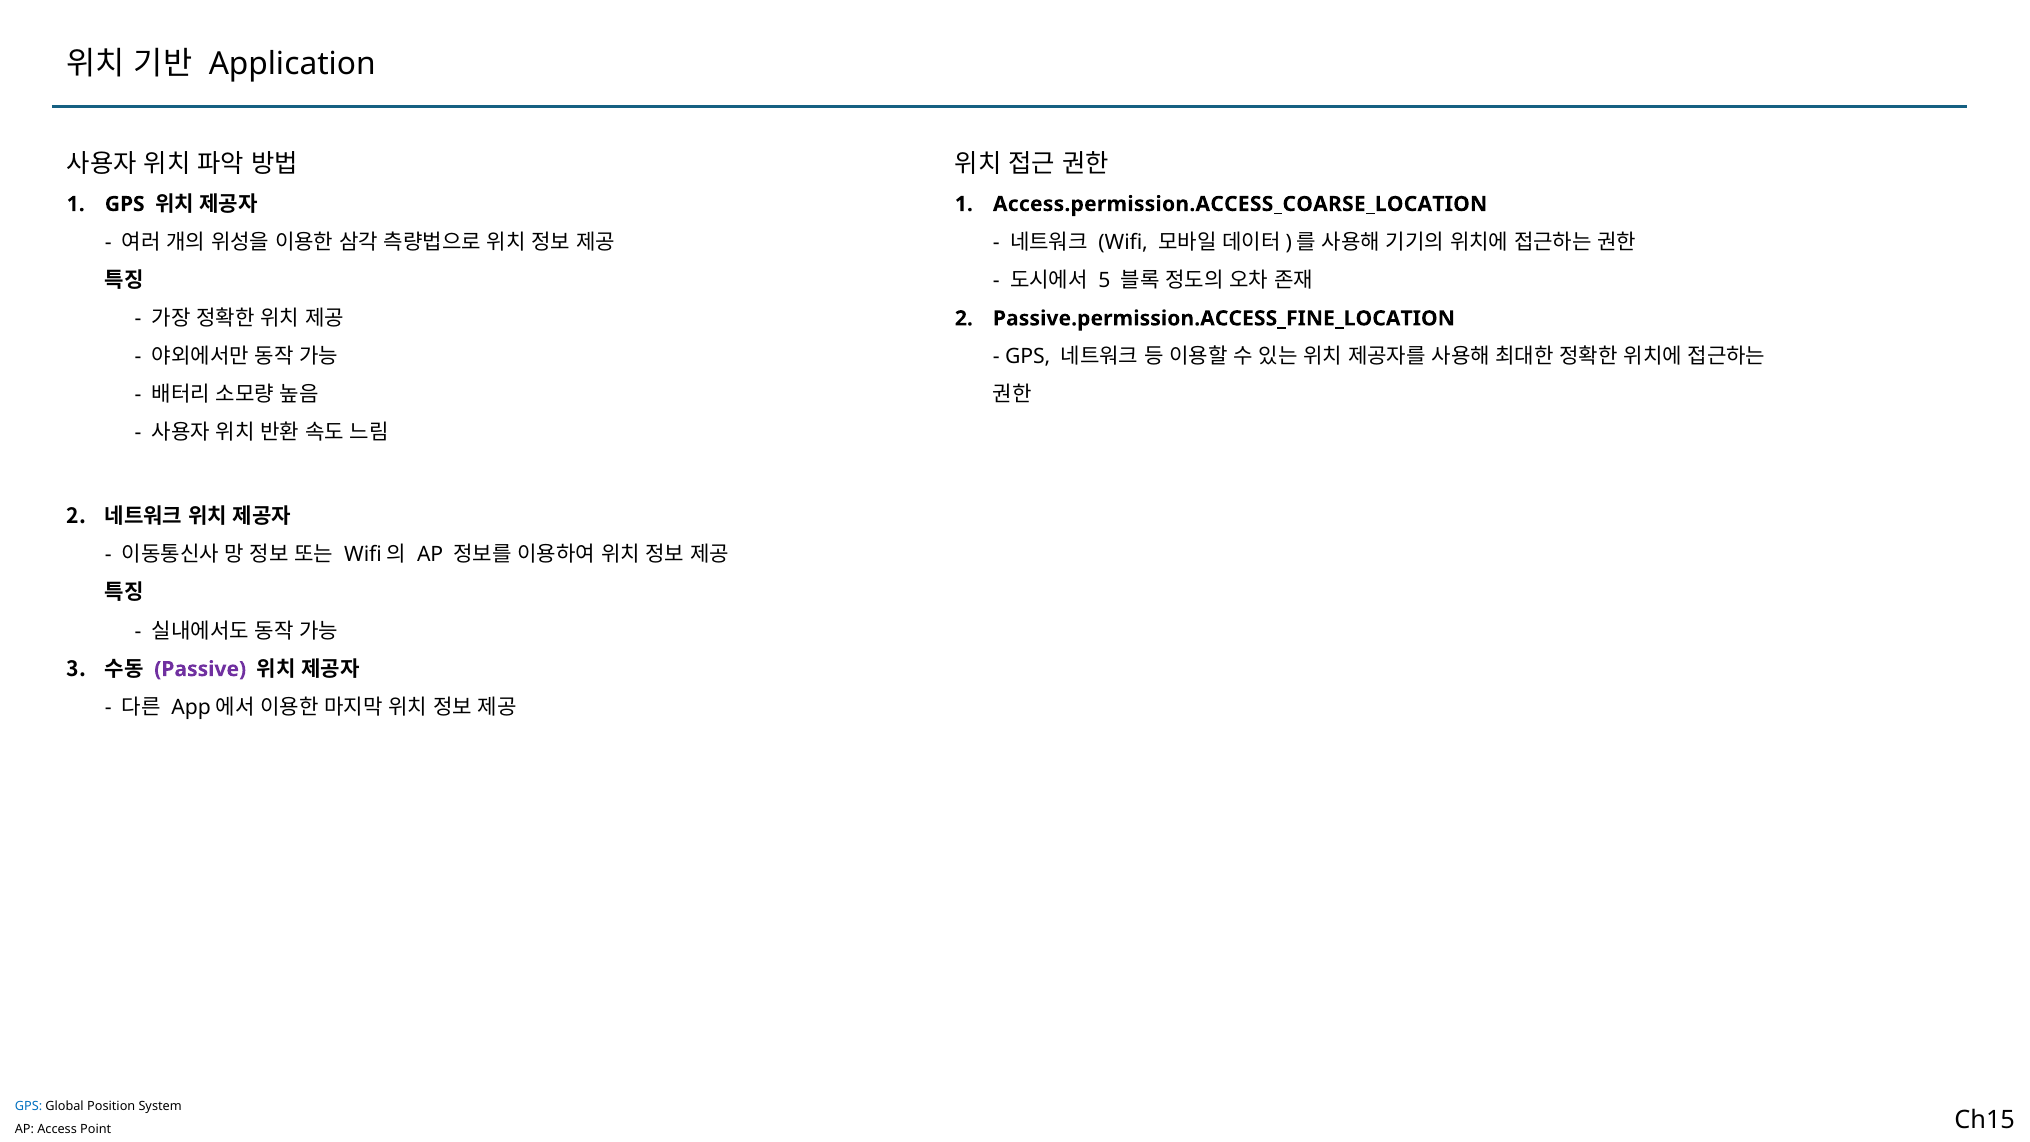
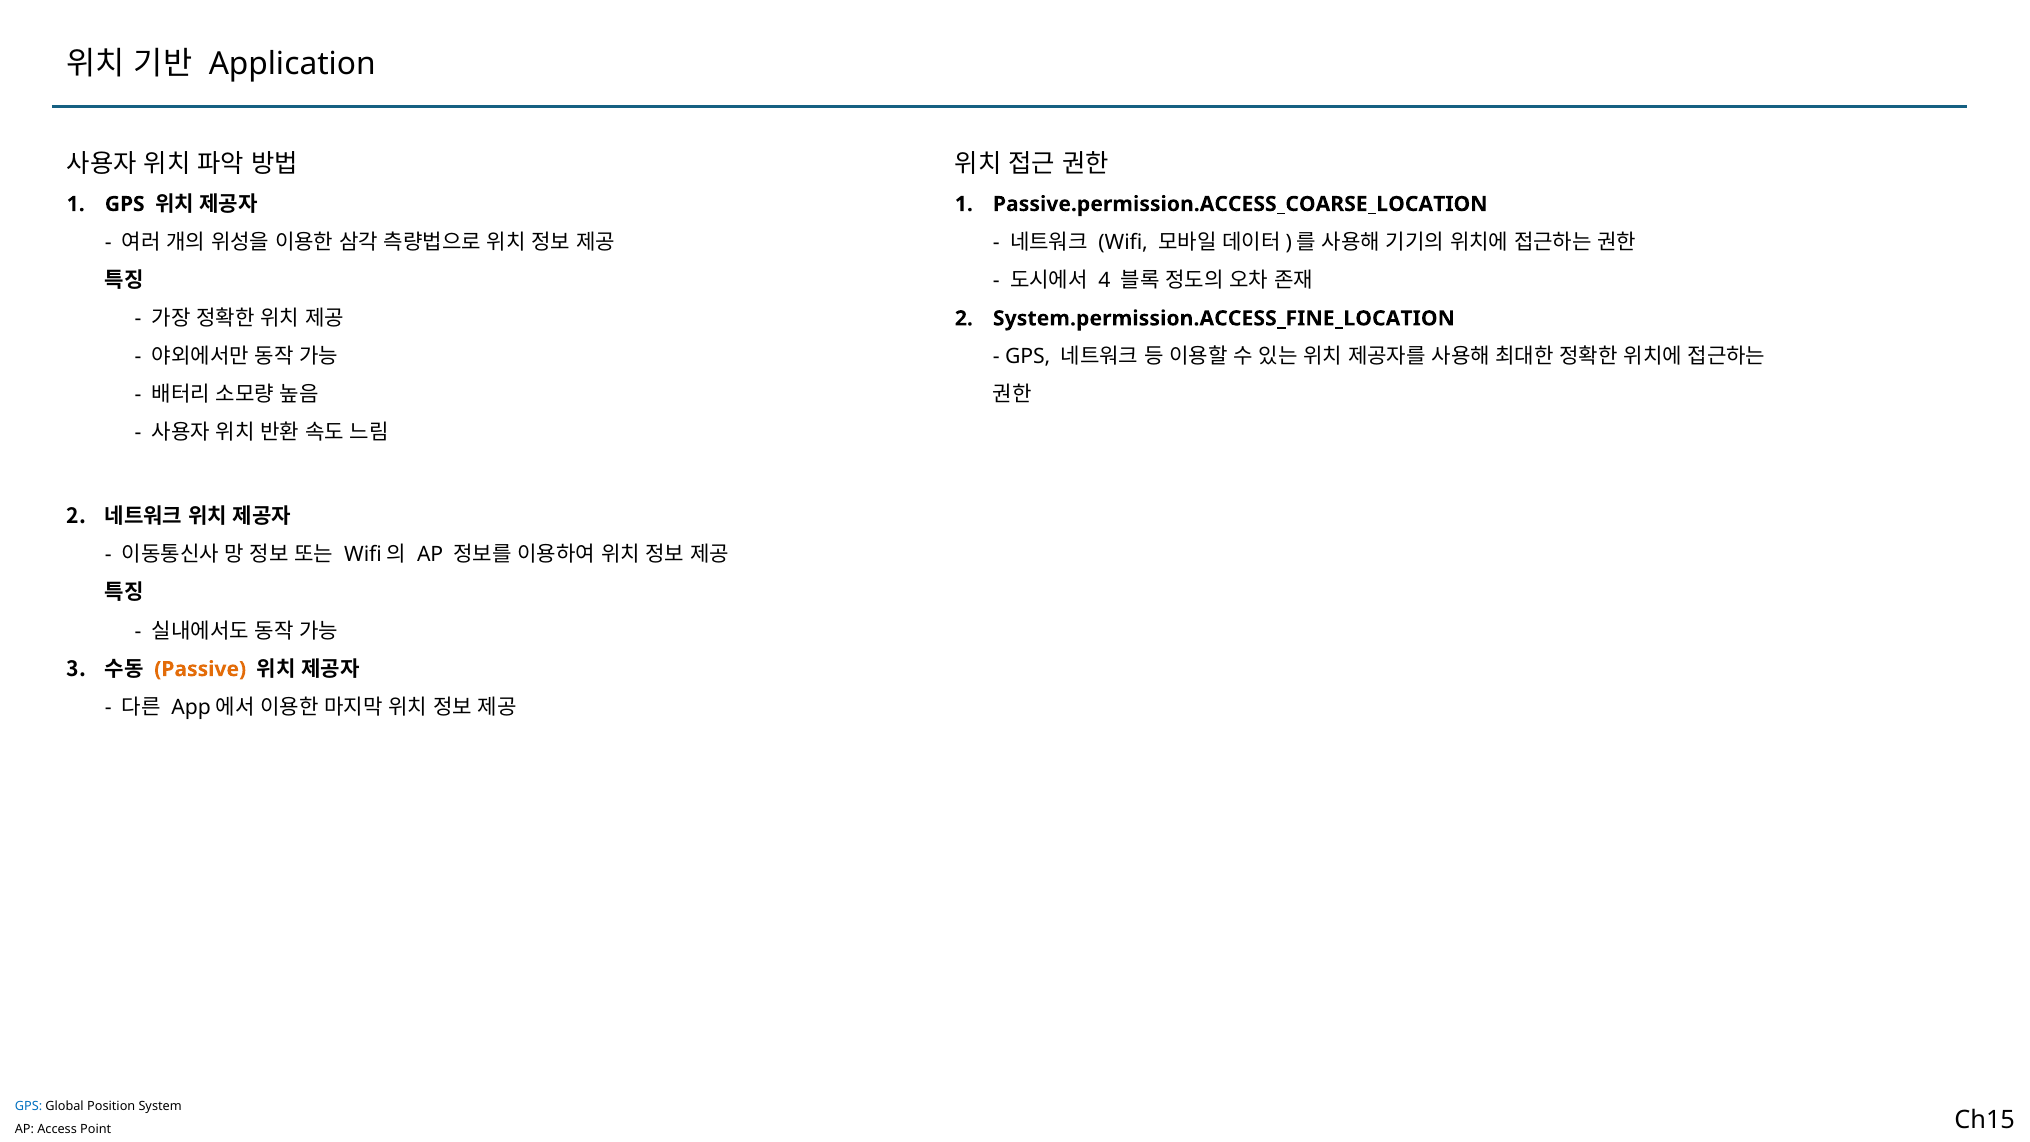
Access.permission.ACCESS_COARSE_LOCATION: Access.permission.ACCESS_COARSE_LOCATION -> Passive.permission.ACCESS_COARSE_LOCATION
5: 5 -> 4
Passive.permission.ACCESS_FINE_LOCATION: Passive.permission.ACCESS_FINE_LOCATION -> System.permission.ACCESS_FINE_LOCATION
Passive colour: purple -> orange
